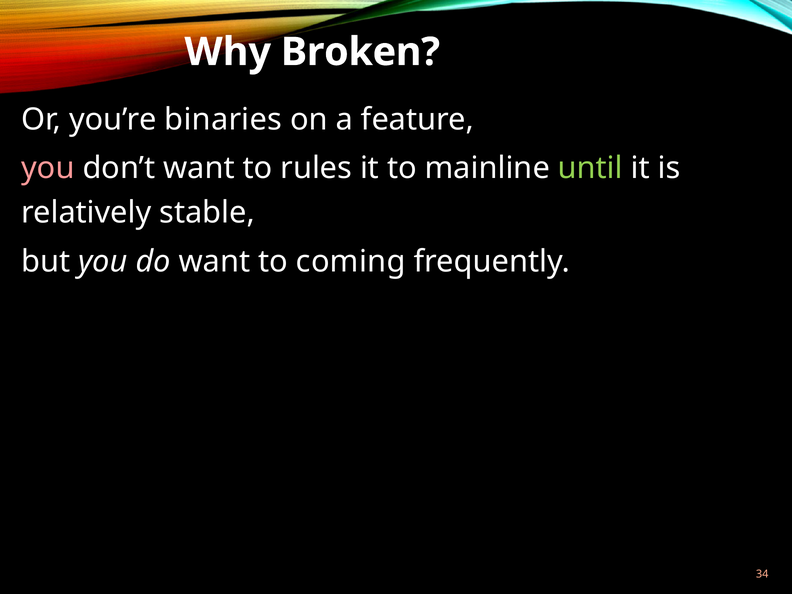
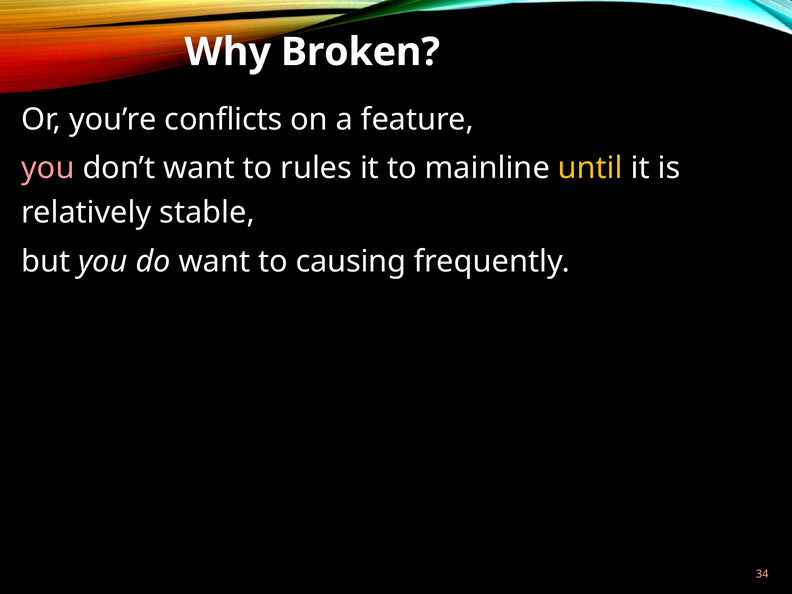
binaries: binaries -> conflicts
until colour: light green -> yellow
coming: coming -> causing
